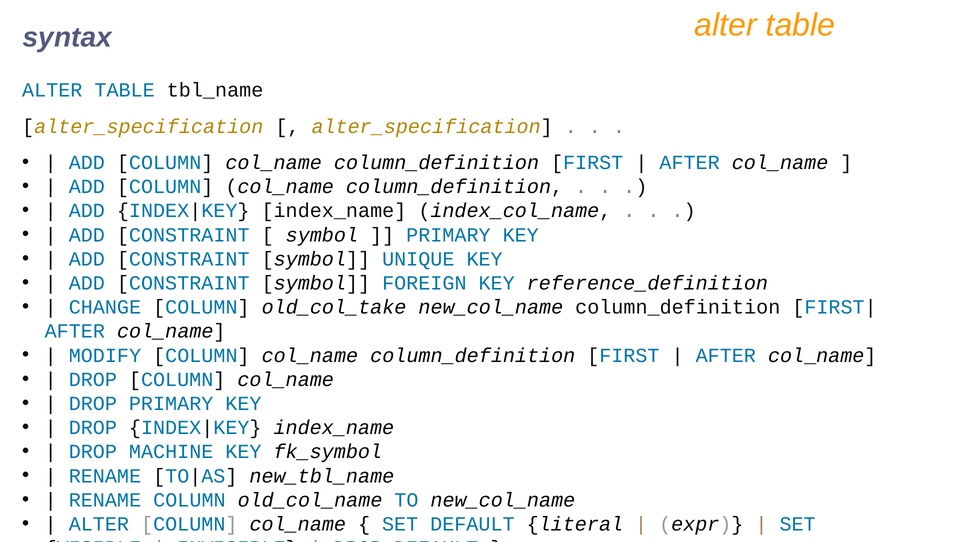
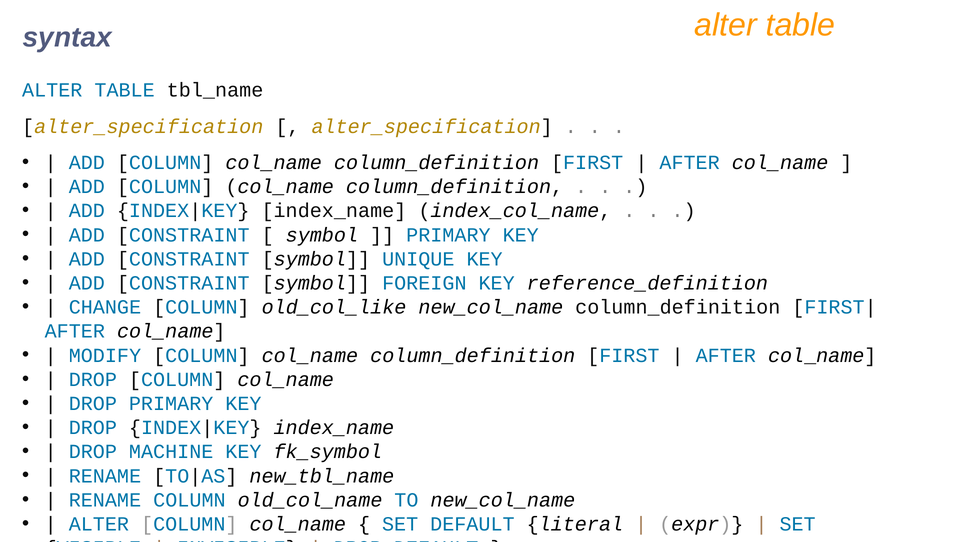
old_col_take: old_col_take -> old_col_like
